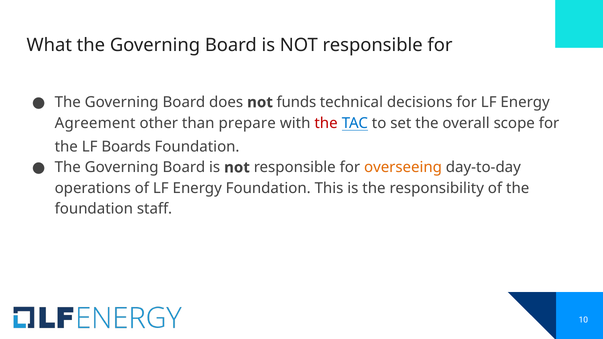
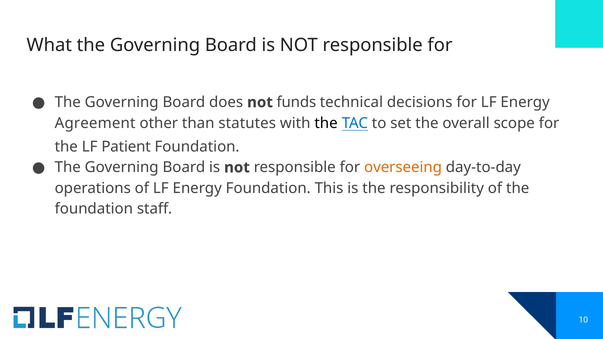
prepare: prepare -> statutes
the at (326, 124) colour: red -> black
Boards: Boards -> Patient
